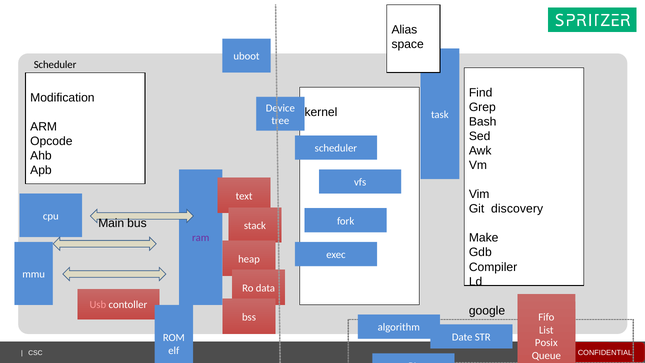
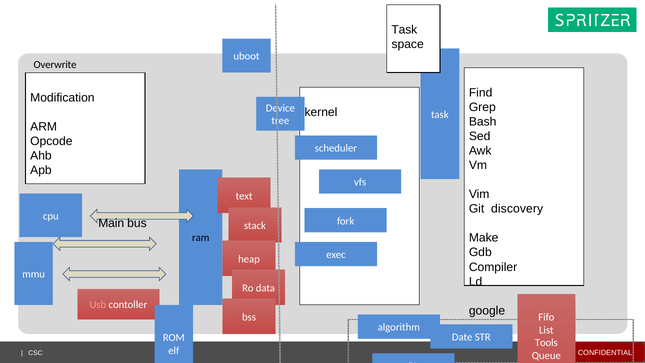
Alias at (404, 30): Alias -> Task
Scheduler at (55, 64): Scheduler -> Overwrite
ram colour: purple -> black
Posix: Posix -> Tools
